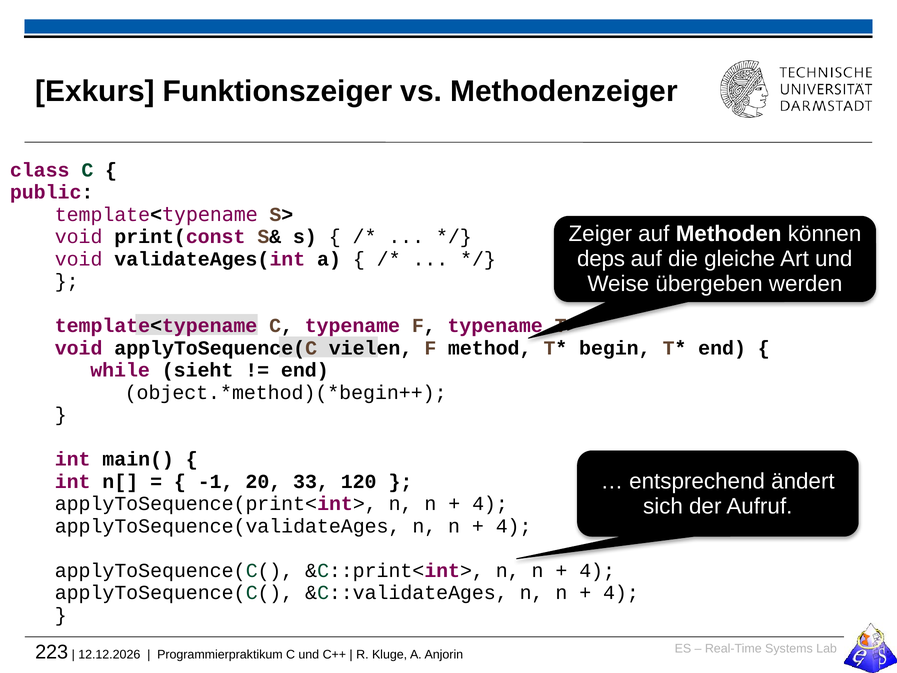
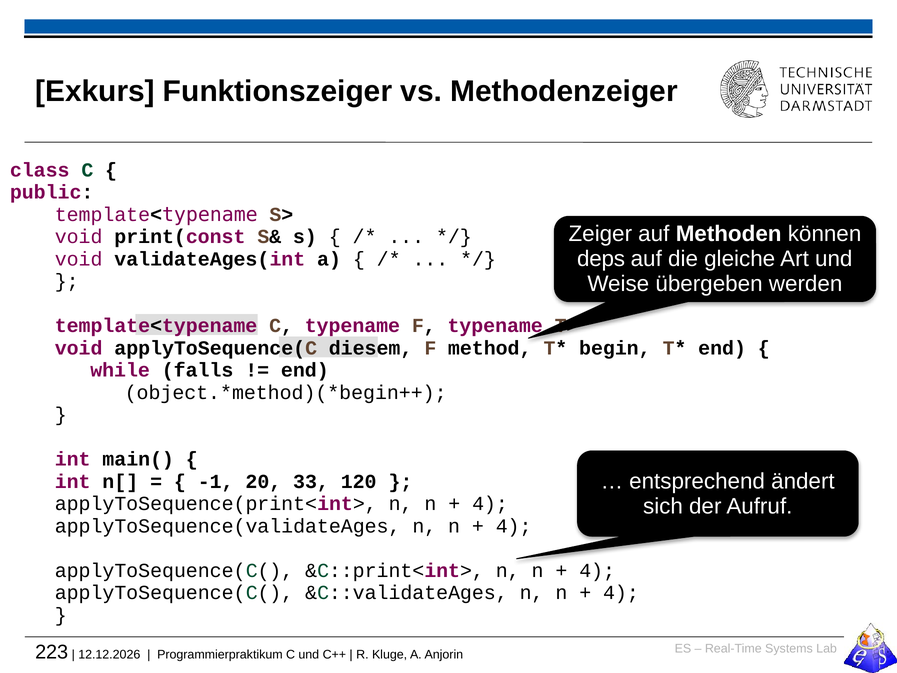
vielen: vielen -> diesem
sieht: sieht -> falls
